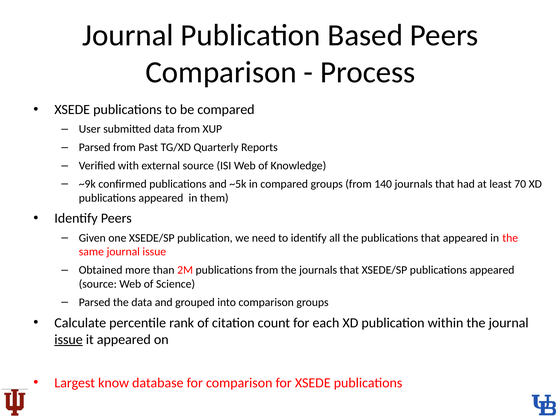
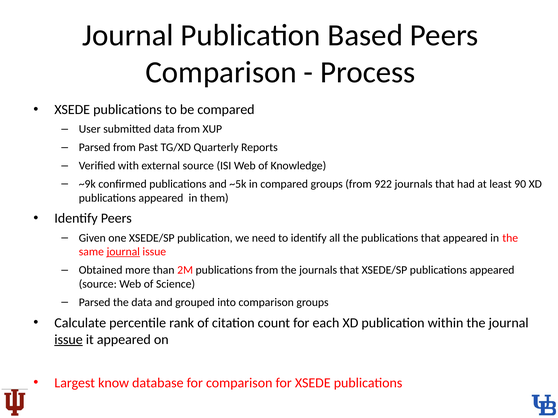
140: 140 -> 922
70: 70 -> 90
journal at (123, 252) underline: none -> present
